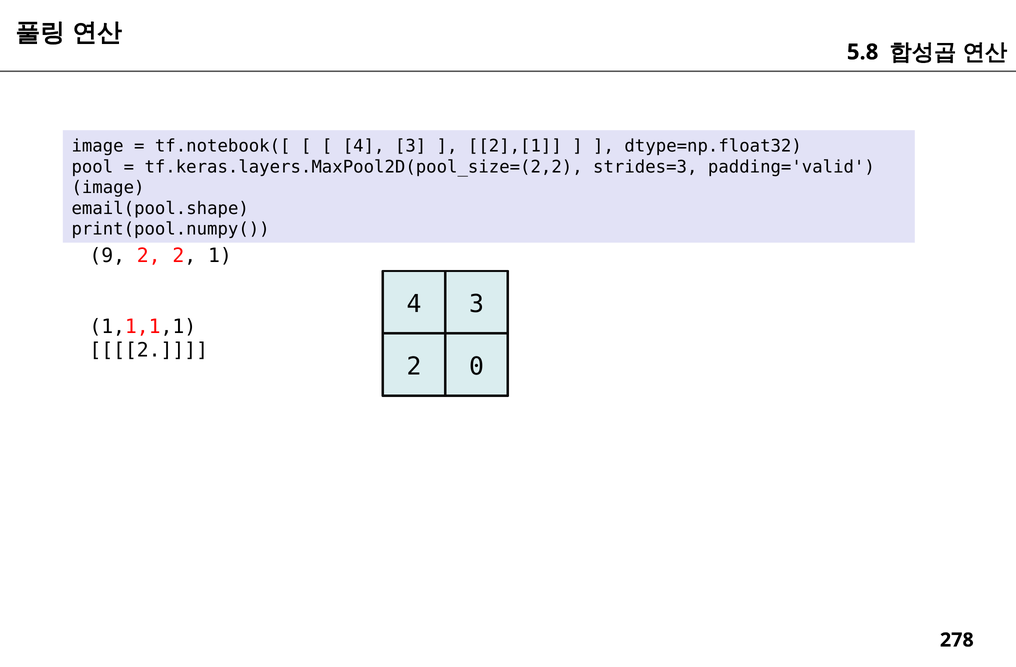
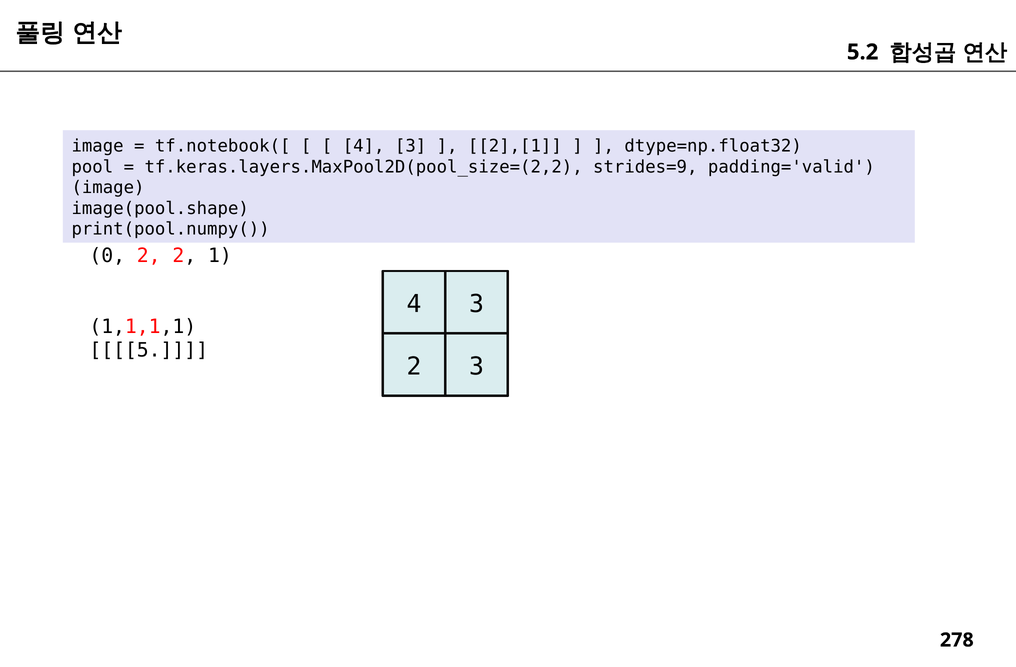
5.8: 5.8 -> 5.2
strides=3: strides=3 -> strides=9
email(pool.shape: email(pool.shape -> image(pool.shape
9: 9 -> 0
2 at (149, 351): 2 -> 5
2 0: 0 -> 3
